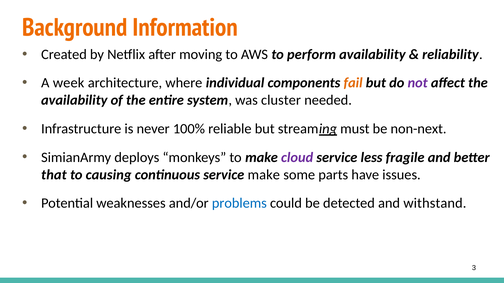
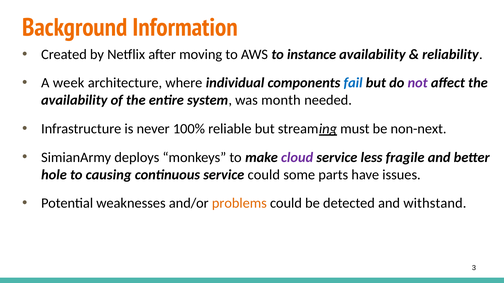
perform: perform -> instance
fail colour: orange -> blue
cluster: cluster -> month
that: that -> hole
service make: make -> could
problems colour: blue -> orange
